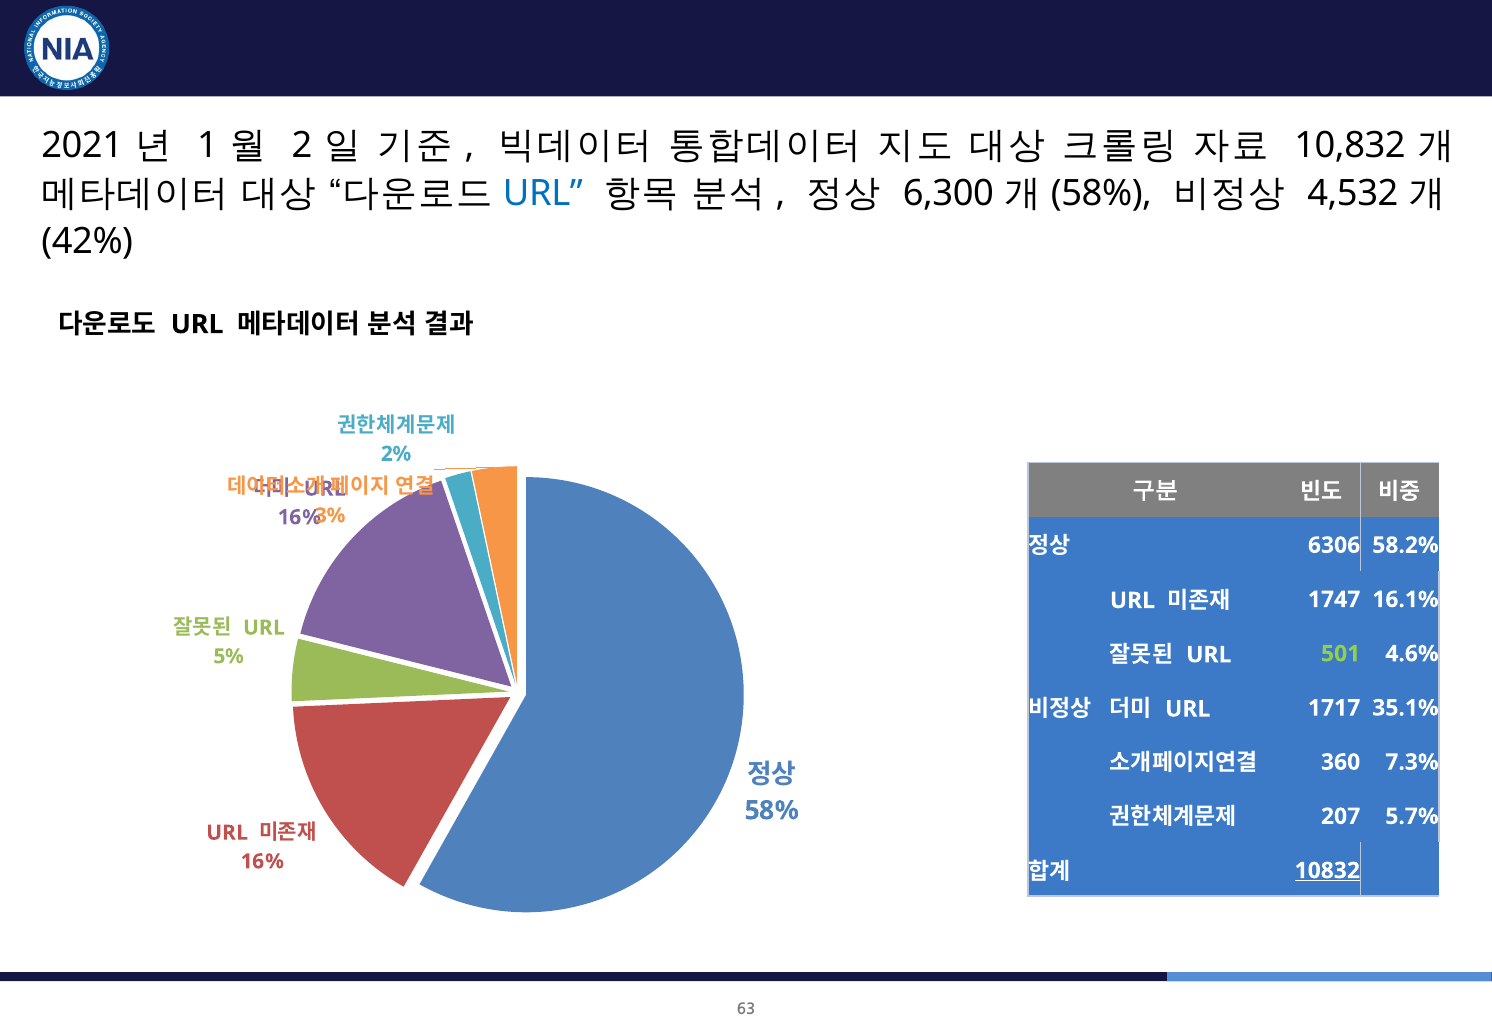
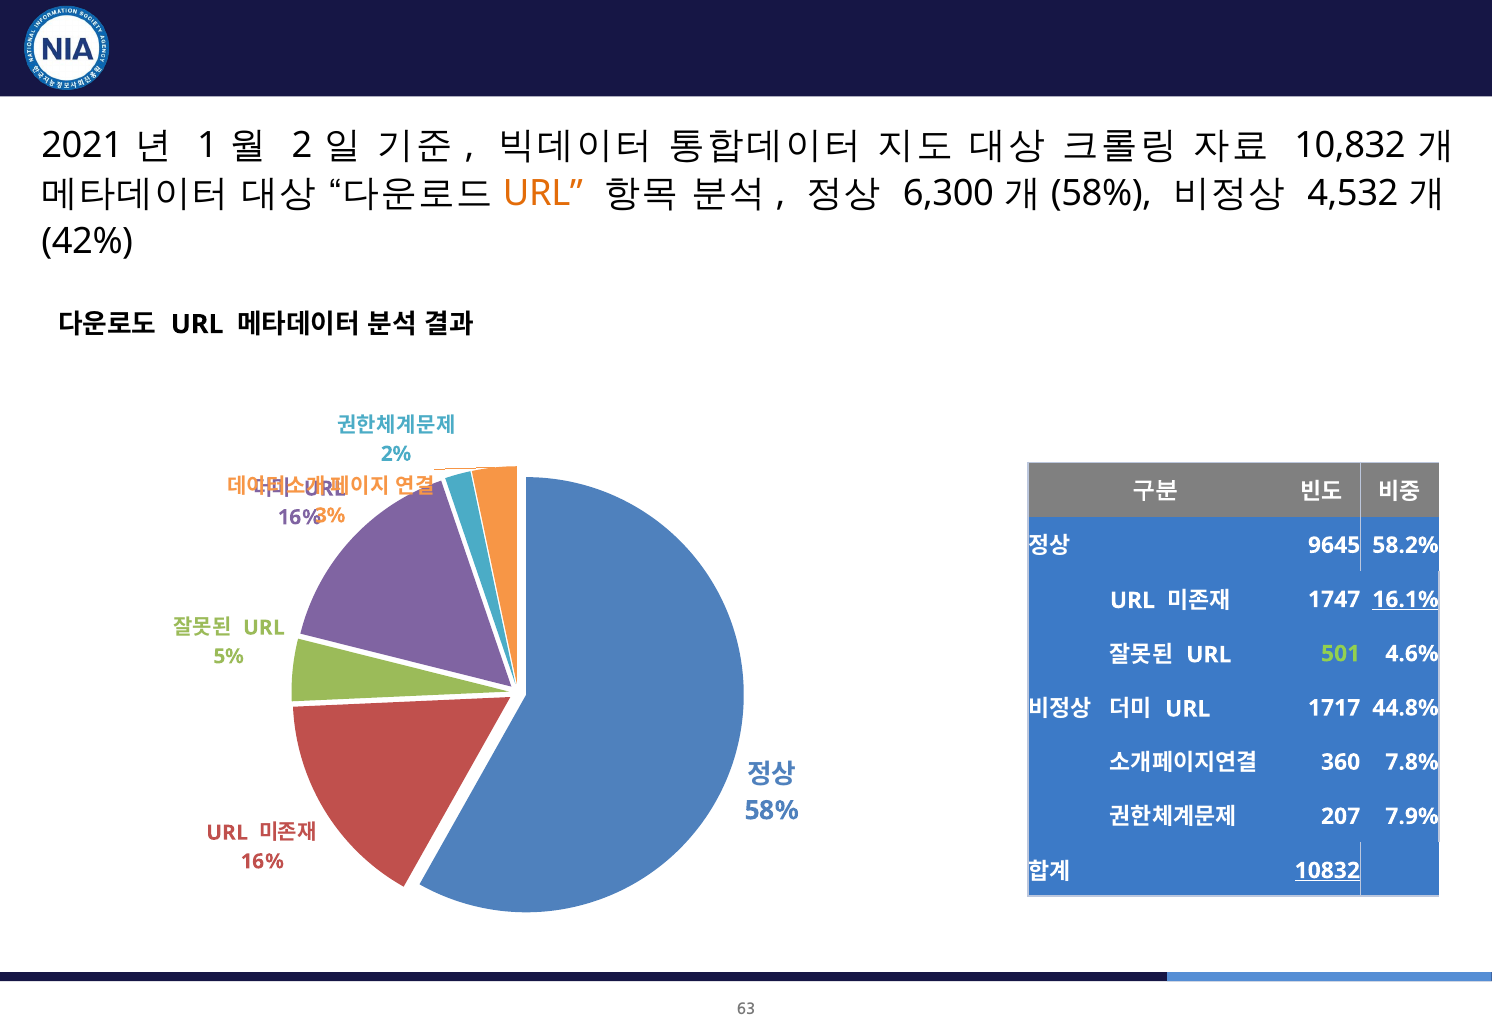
URL at (543, 193) colour: blue -> orange
6306: 6306 -> 9645
16.1% underline: none -> present
35.1%: 35.1% -> 44.8%
7.3%: 7.3% -> 7.8%
5.7%: 5.7% -> 7.9%
